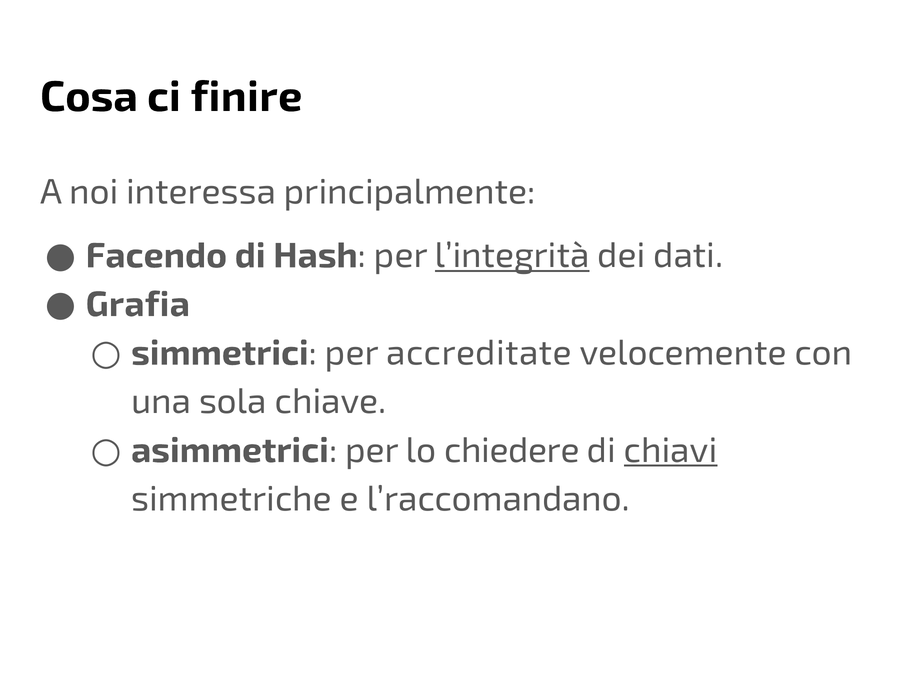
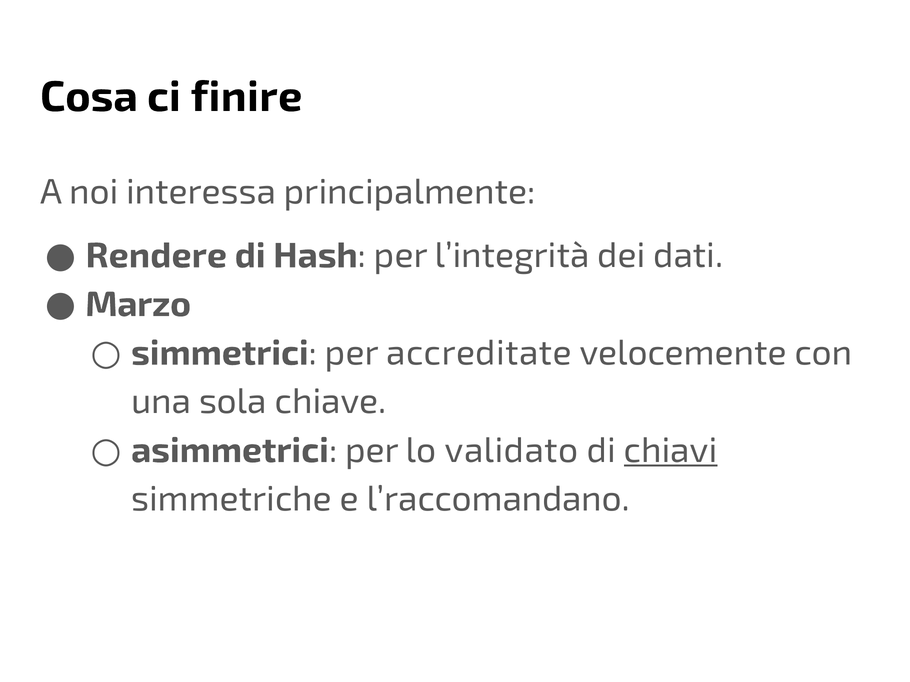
Facendo: Facendo -> Rendere
l’integrità underline: present -> none
Grafia: Grafia -> Marzo
chiedere: chiedere -> validato
